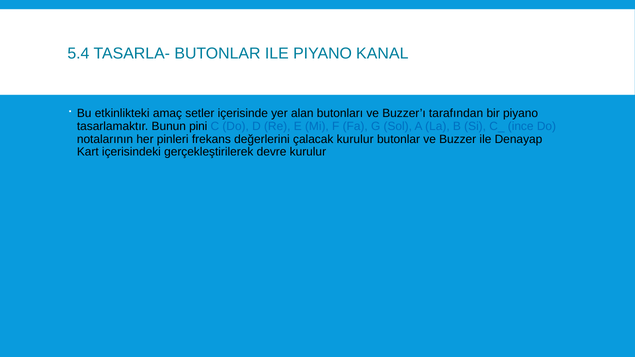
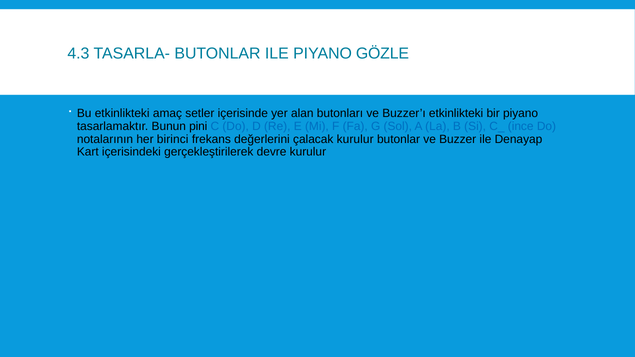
5.4: 5.4 -> 4.3
KANAL: KANAL -> GÖZLE
Buzzer’ı tarafından: tarafından -> etkinlikteki
pinleri: pinleri -> birinci
